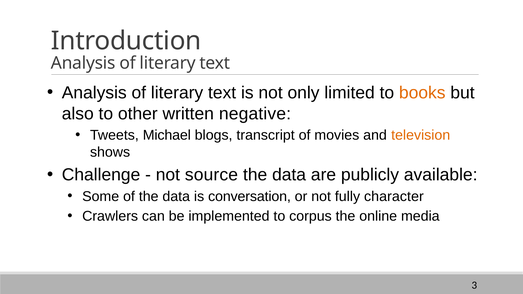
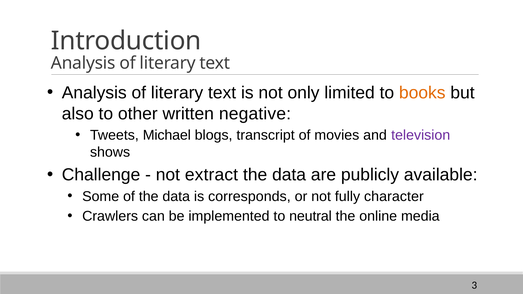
television colour: orange -> purple
source: source -> extract
conversation: conversation -> corresponds
corpus: corpus -> neutral
